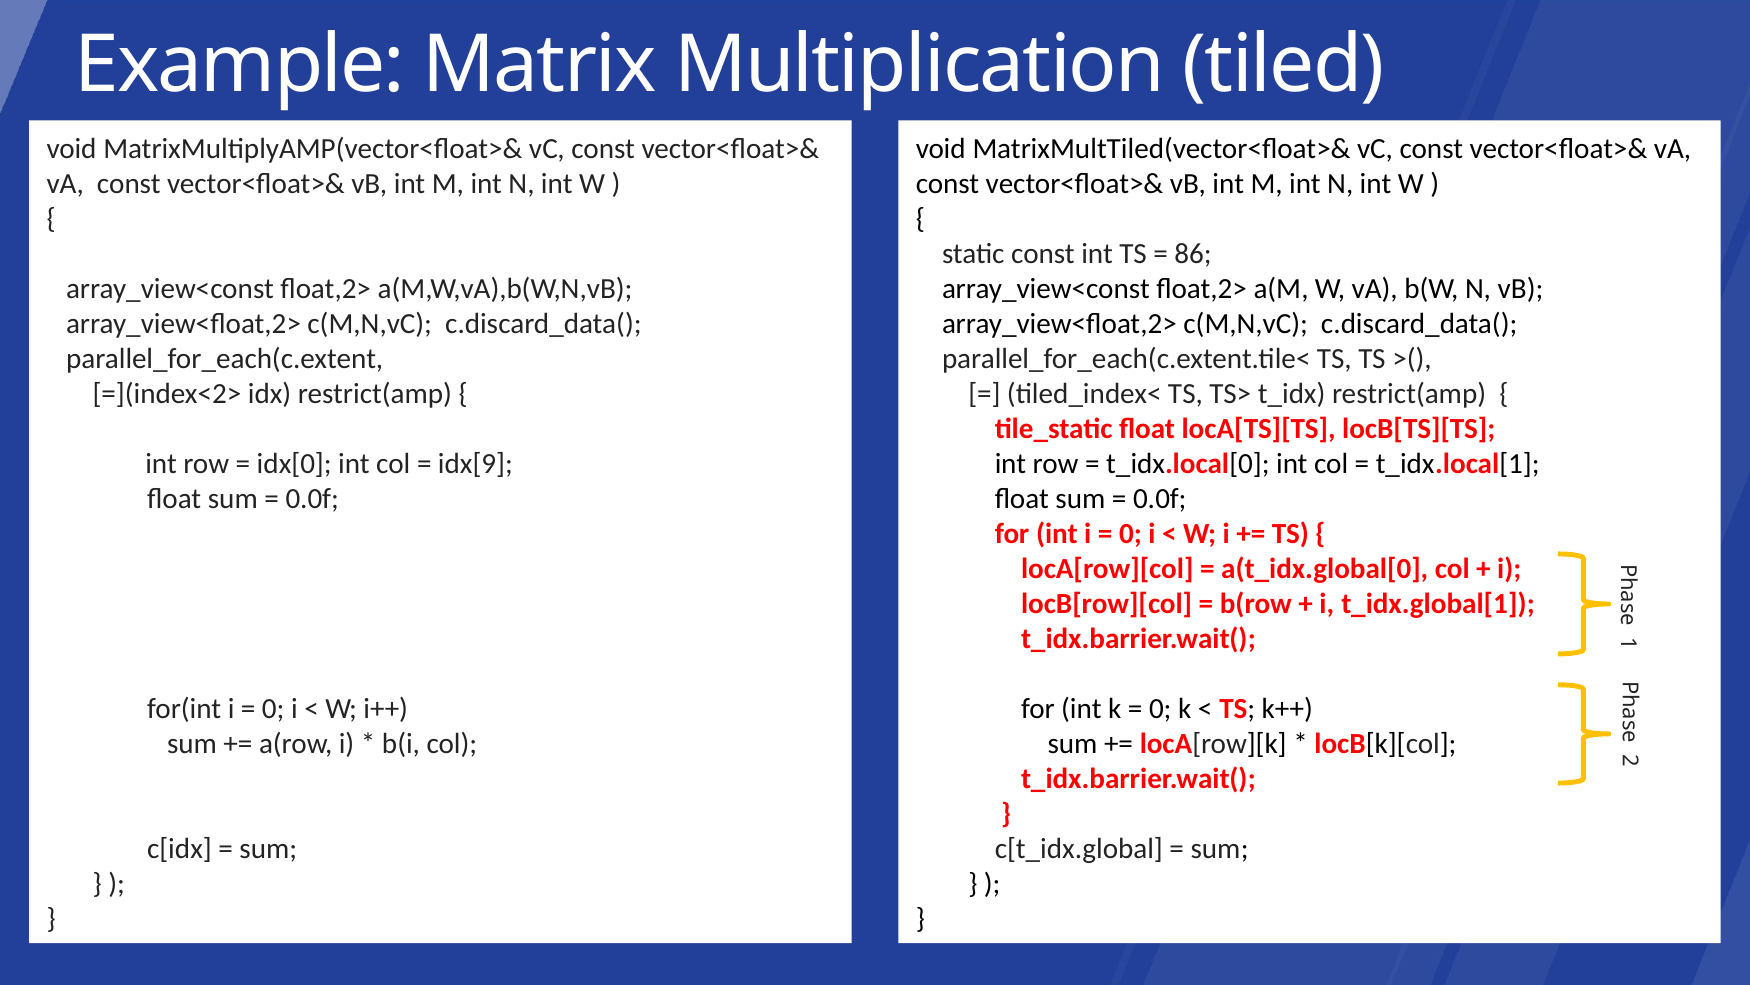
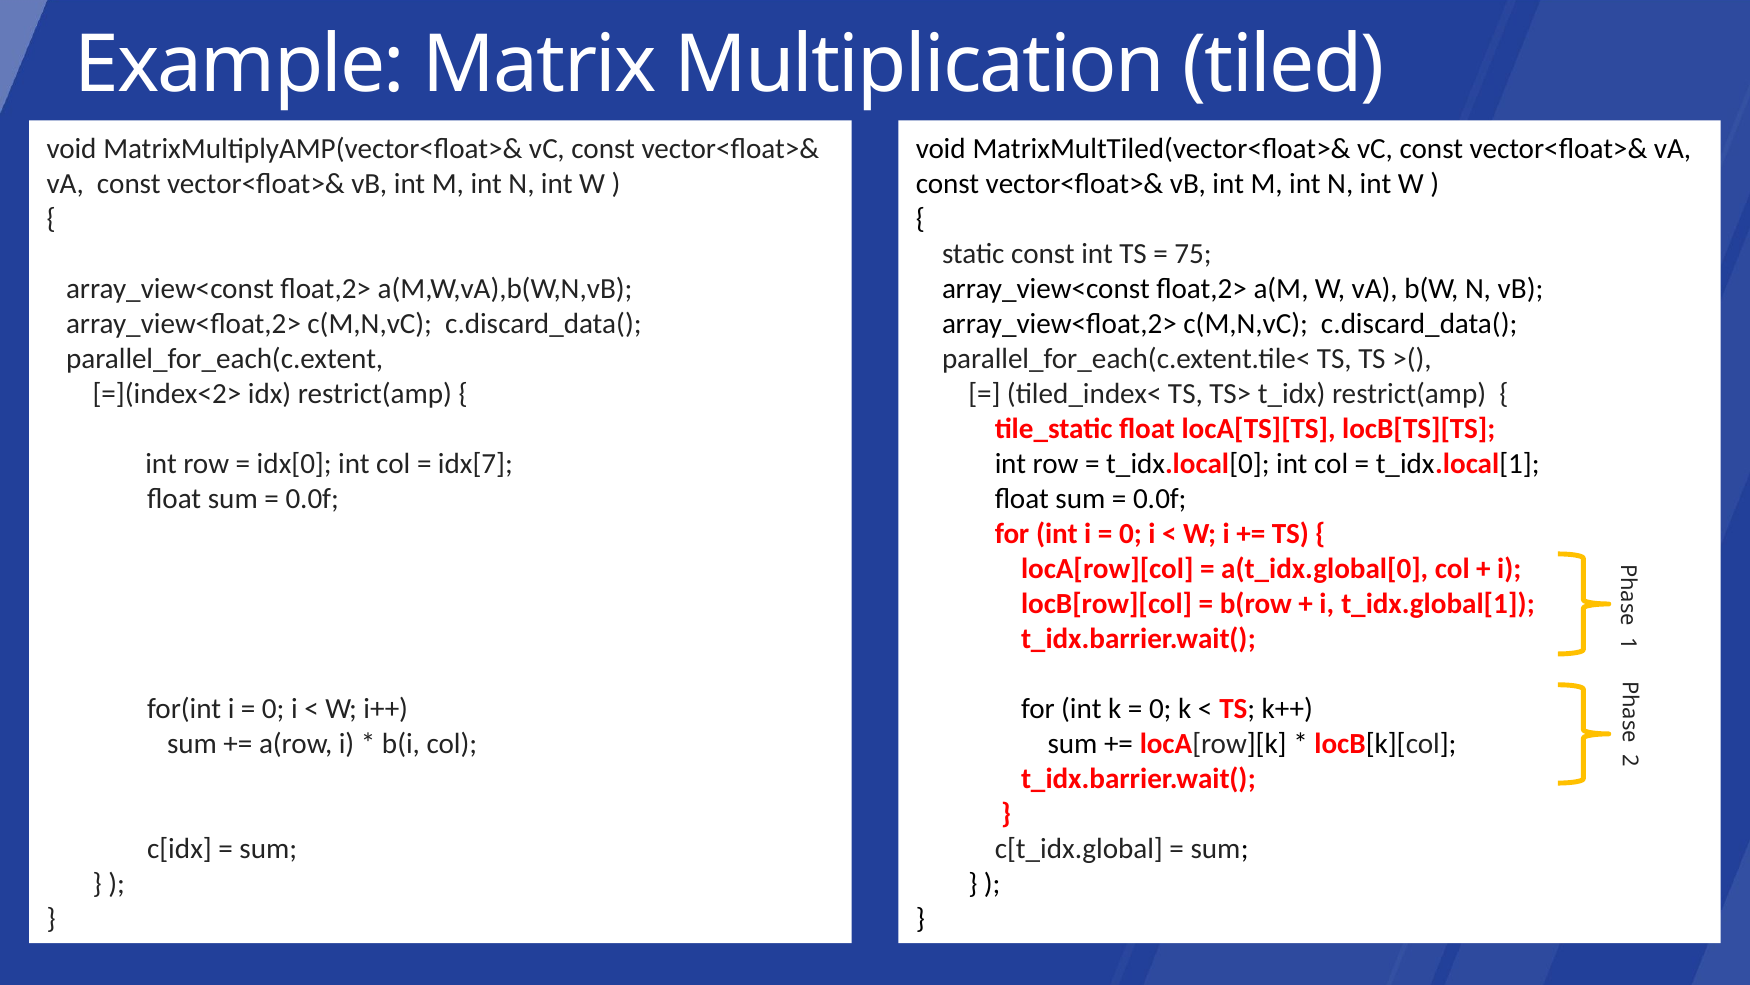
86: 86 -> 75
idx[9: idx[9 -> idx[7
